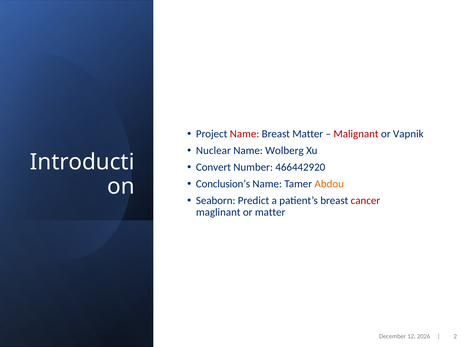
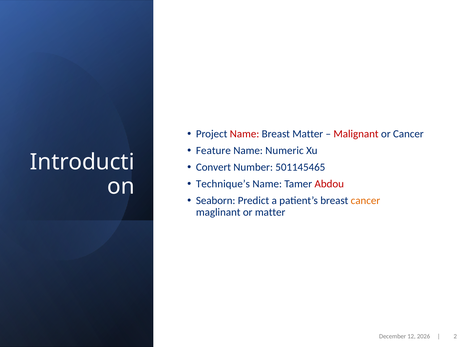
or Vapnik: Vapnik -> Cancer
Nuclear: Nuclear -> Feature
Wolberg: Wolberg -> Numeric
466442920: 466442920 -> 501145465
Conclusion’s: Conclusion’s -> Technique’s
Abdou colour: orange -> red
cancer at (365, 201) colour: red -> orange
